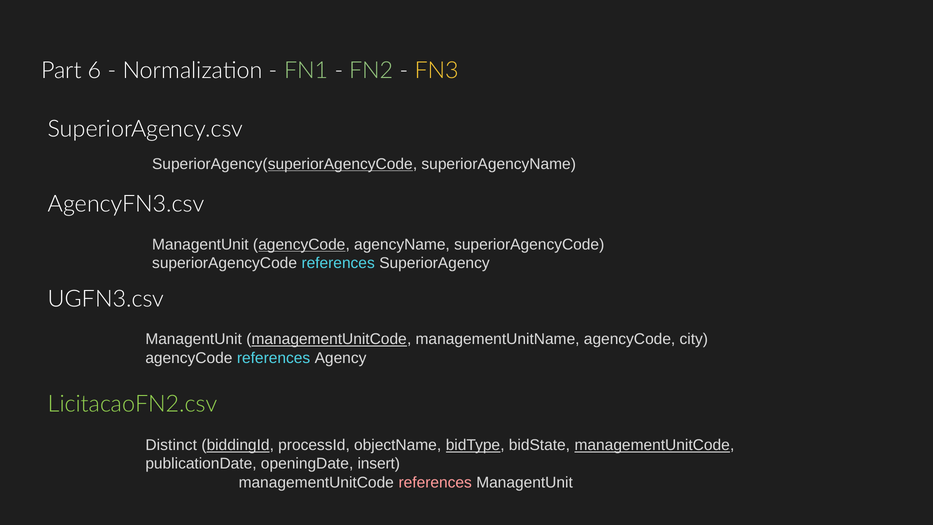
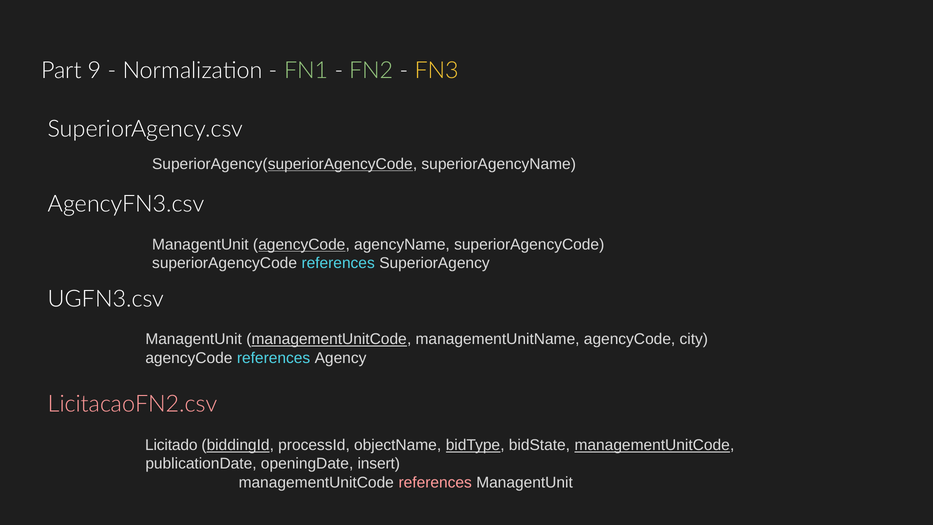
6: 6 -> 9
LicitacaoFN2.csv colour: light green -> pink
Distinct: Distinct -> Licitado
